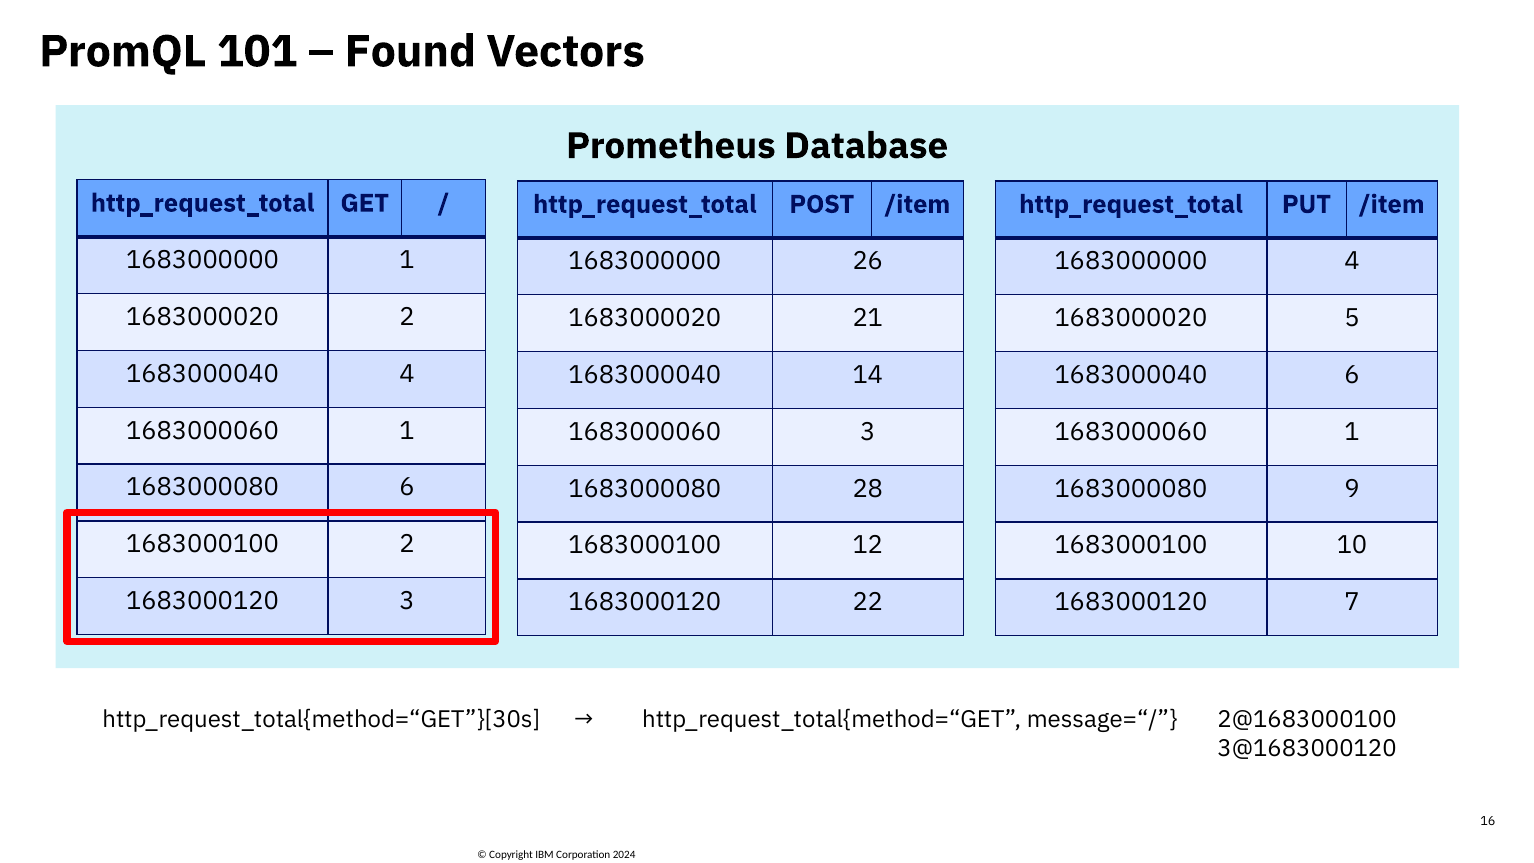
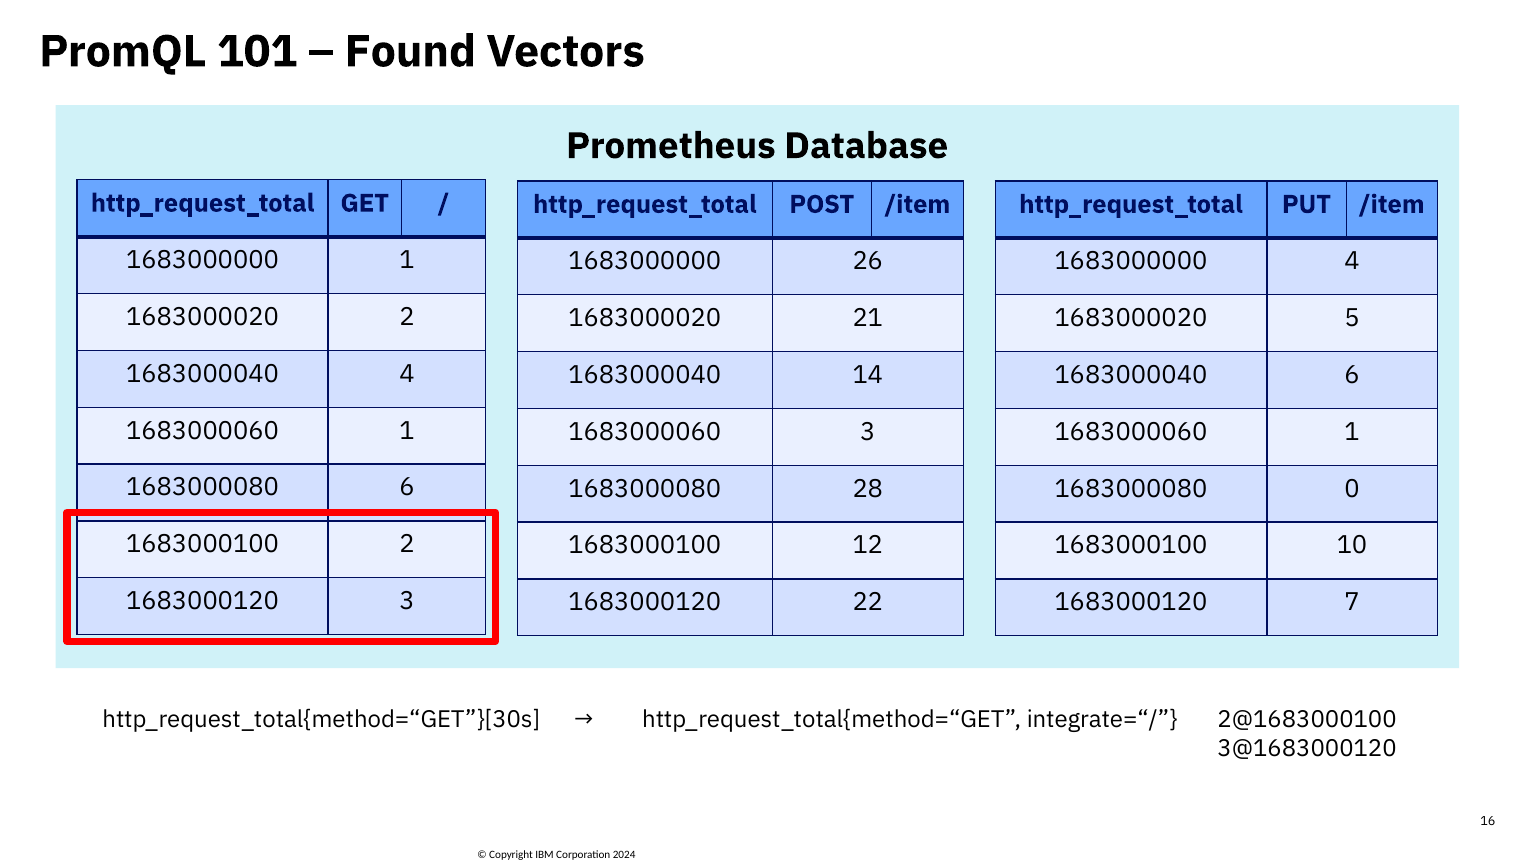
9: 9 -> 0
message=“/: message=“/ -> integrate=“/
